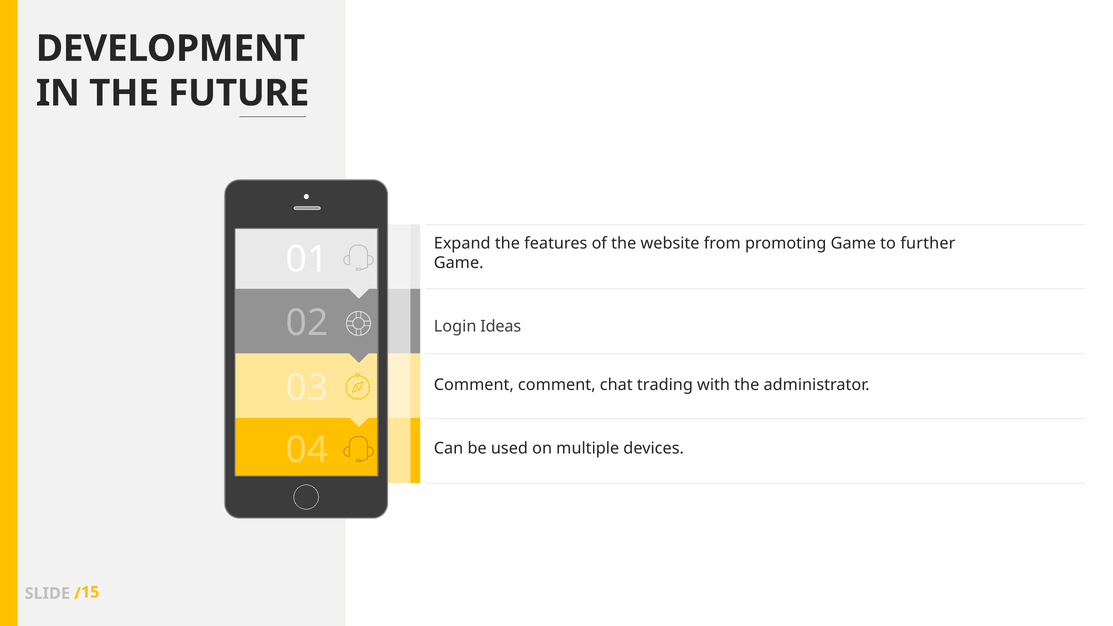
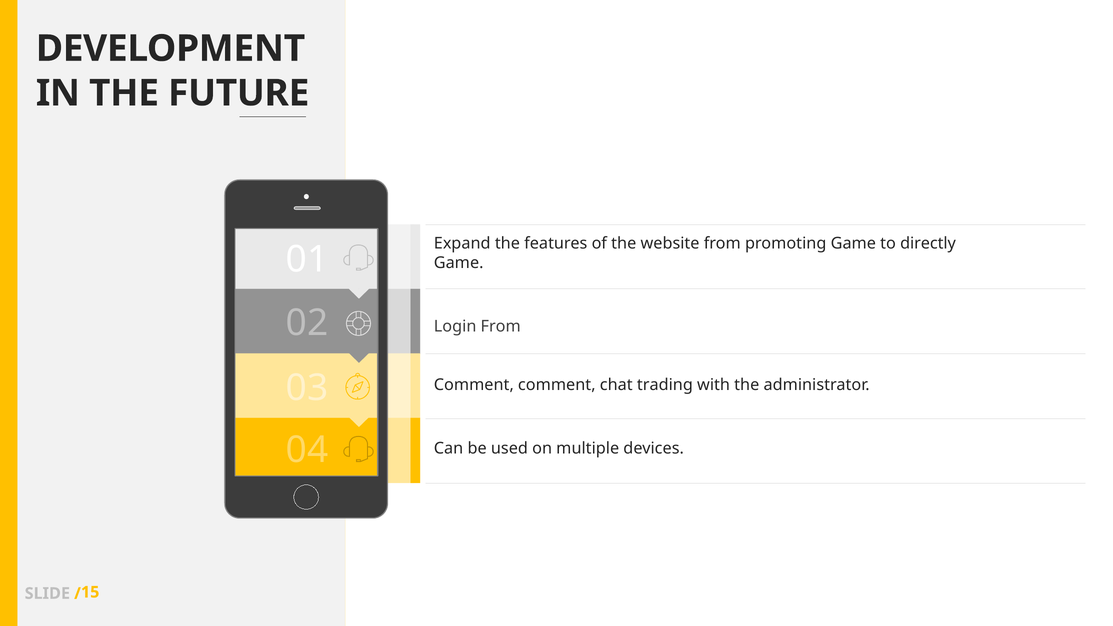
further: further -> directly
Login Ideas: Ideas -> From
